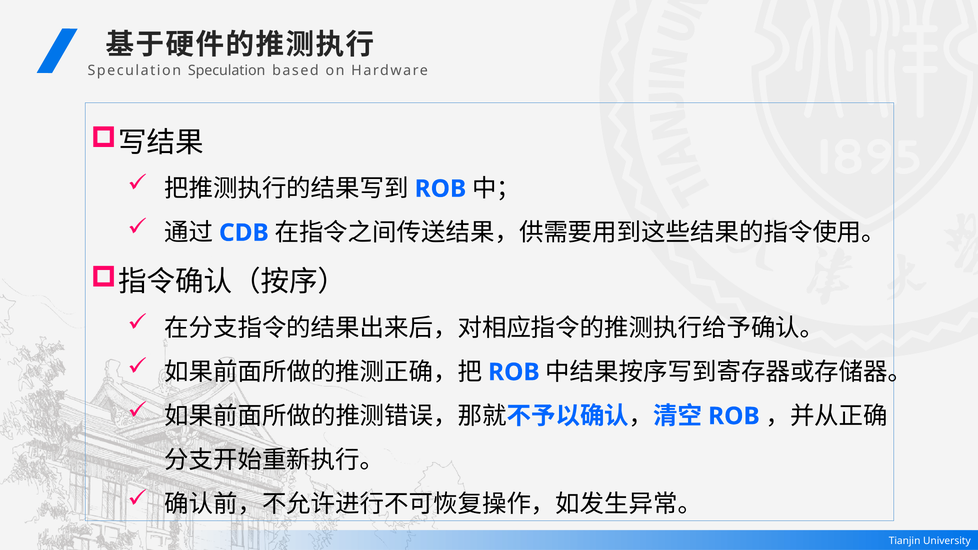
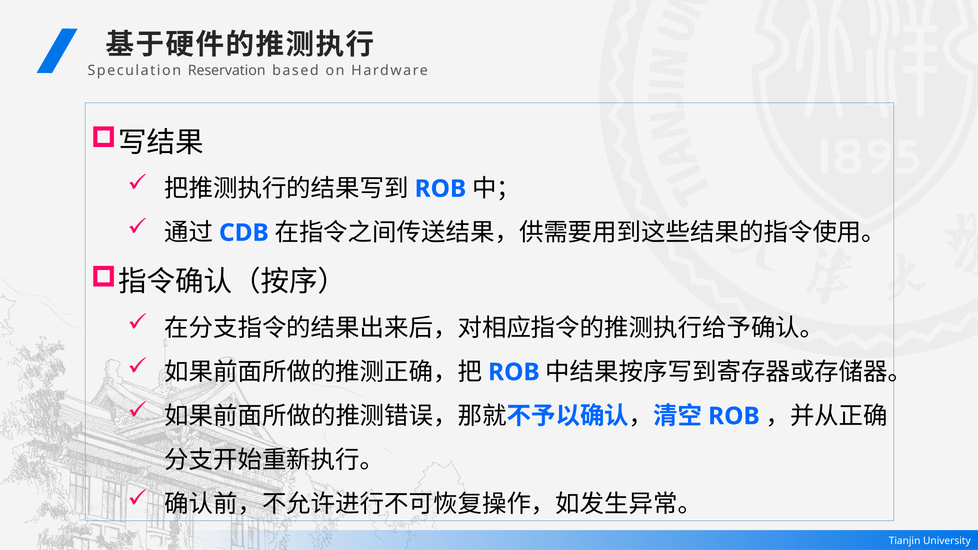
Speculation Speculation: Speculation -> Reservation
